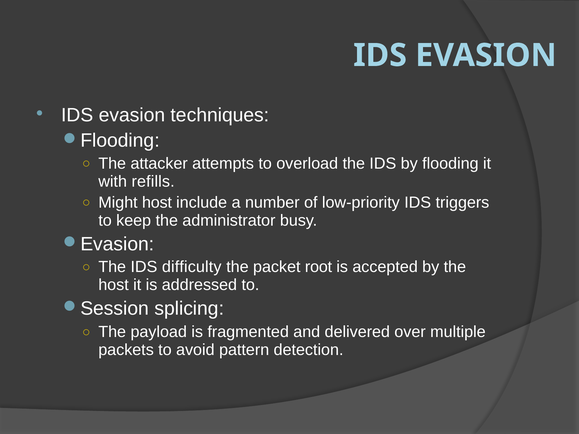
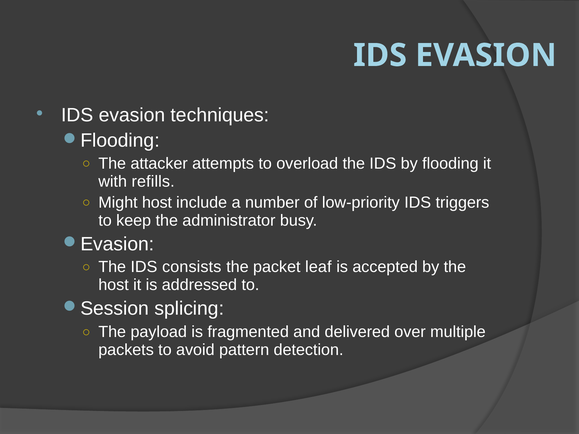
difficulty: difficulty -> consists
root: root -> leaf
